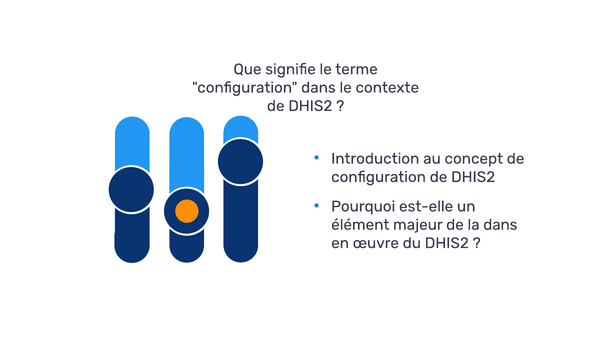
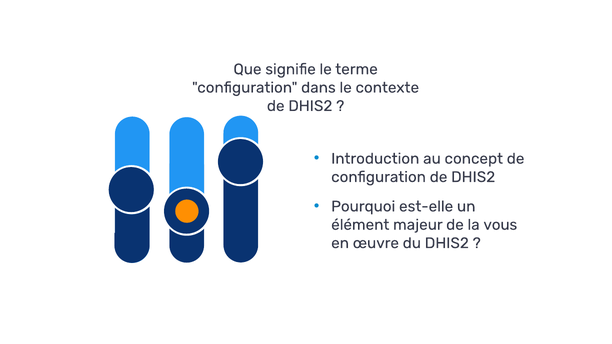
la dans: dans -> vous
